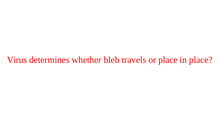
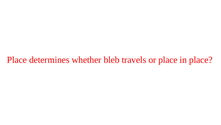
Virus at (17, 59): Virus -> Place
